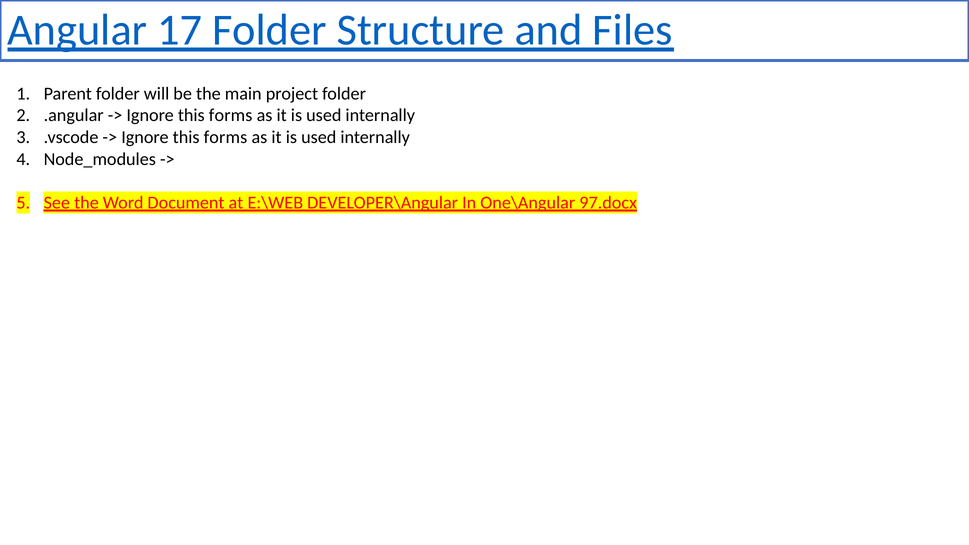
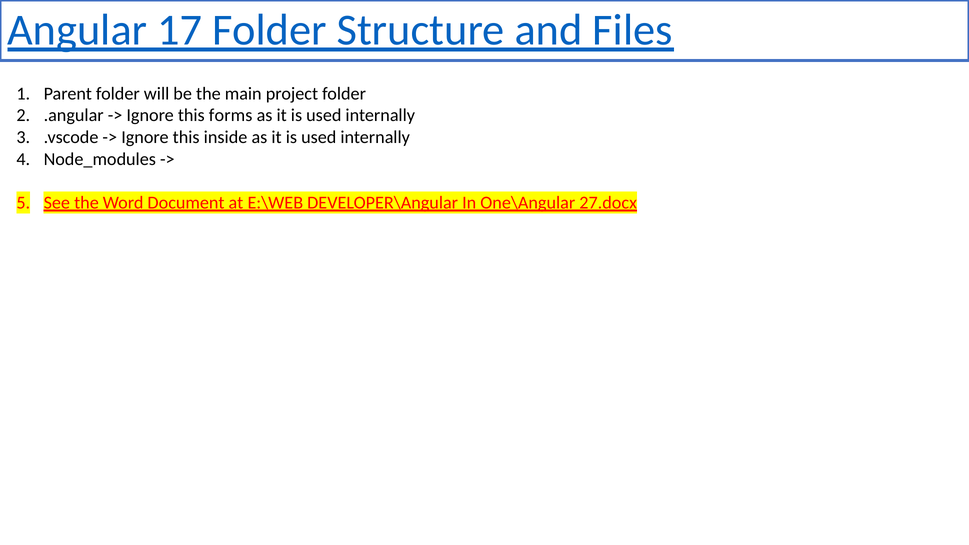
forms at (225, 137): forms -> inside
97.docx: 97.docx -> 27.docx
